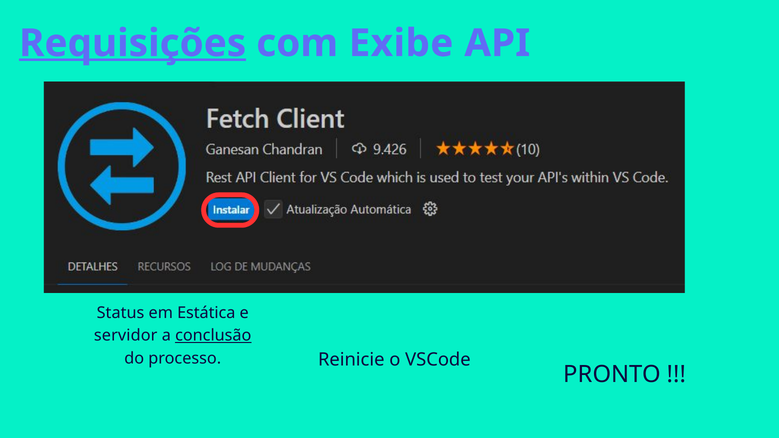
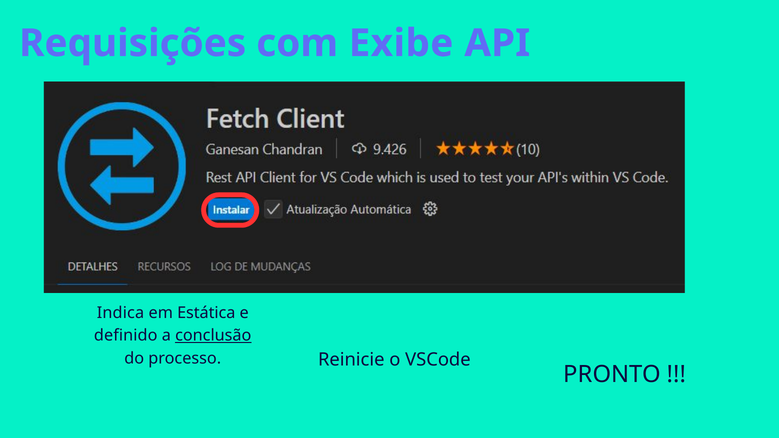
Requisições underline: present -> none
Status: Status -> Indica
servidor: servidor -> definido
